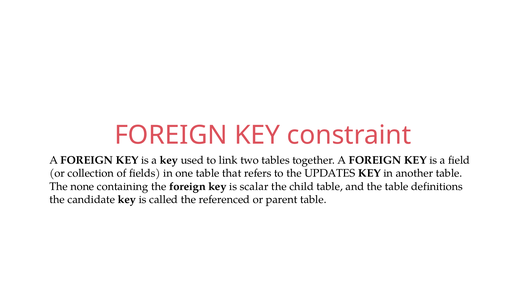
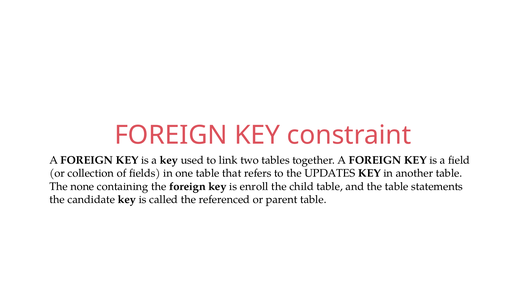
scalar: scalar -> enroll
definitions: definitions -> statements
